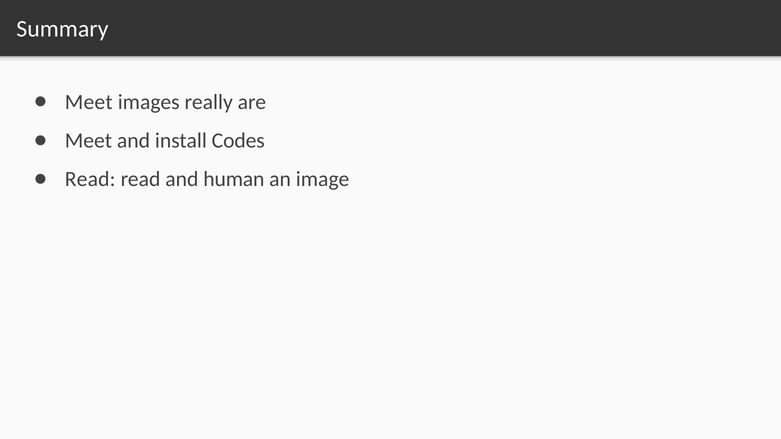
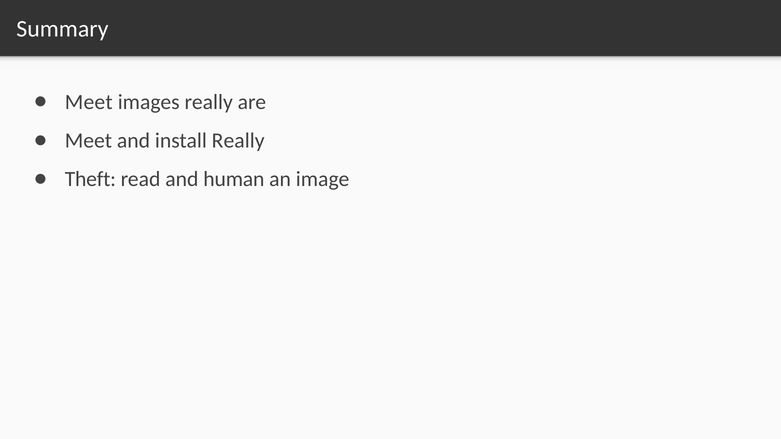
install Codes: Codes -> Really
Read at (90, 179): Read -> Theft
